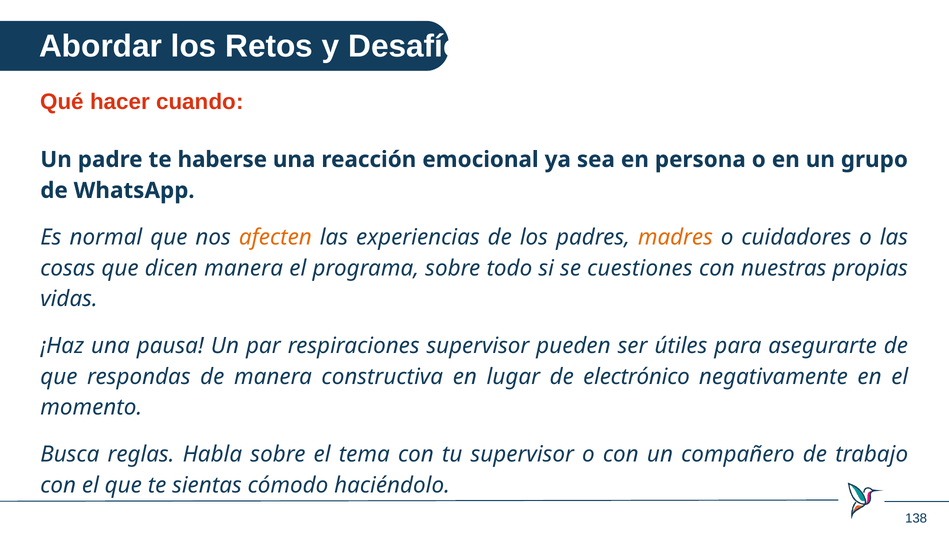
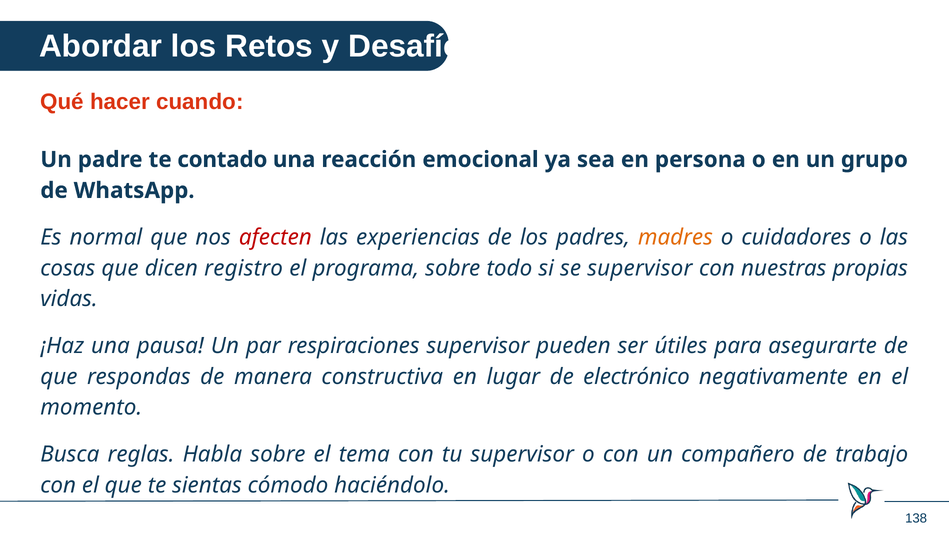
haberse: haberse -> contado
afecten colour: orange -> red
dicen manera: manera -> registro
se cuestiones: cuestiones -> supervisor
